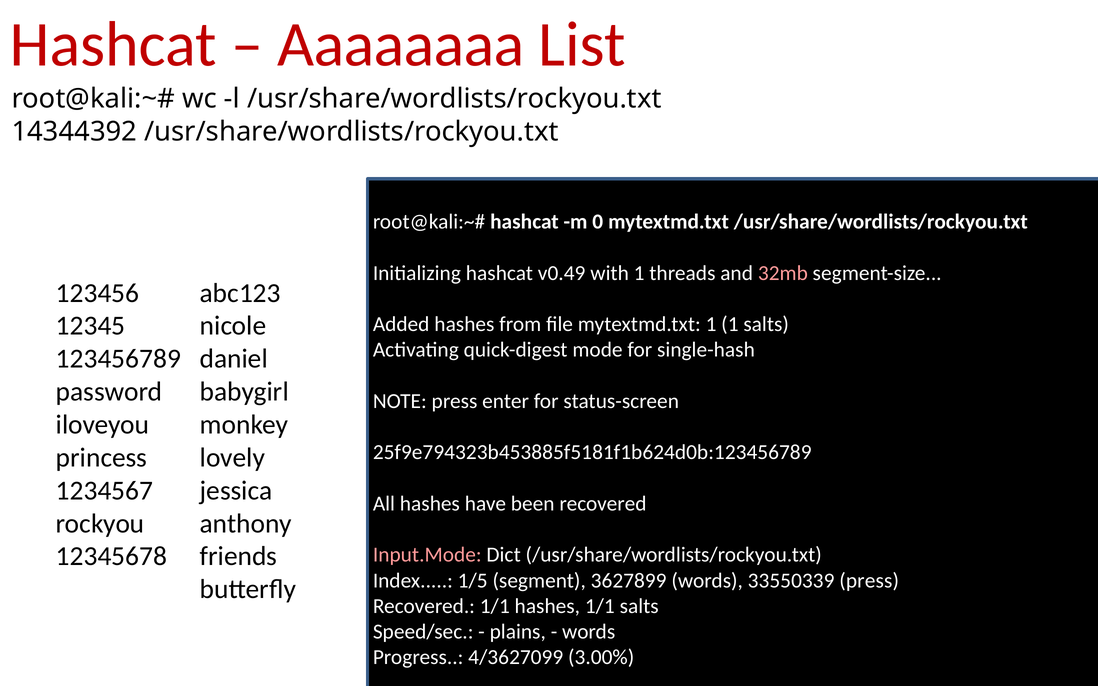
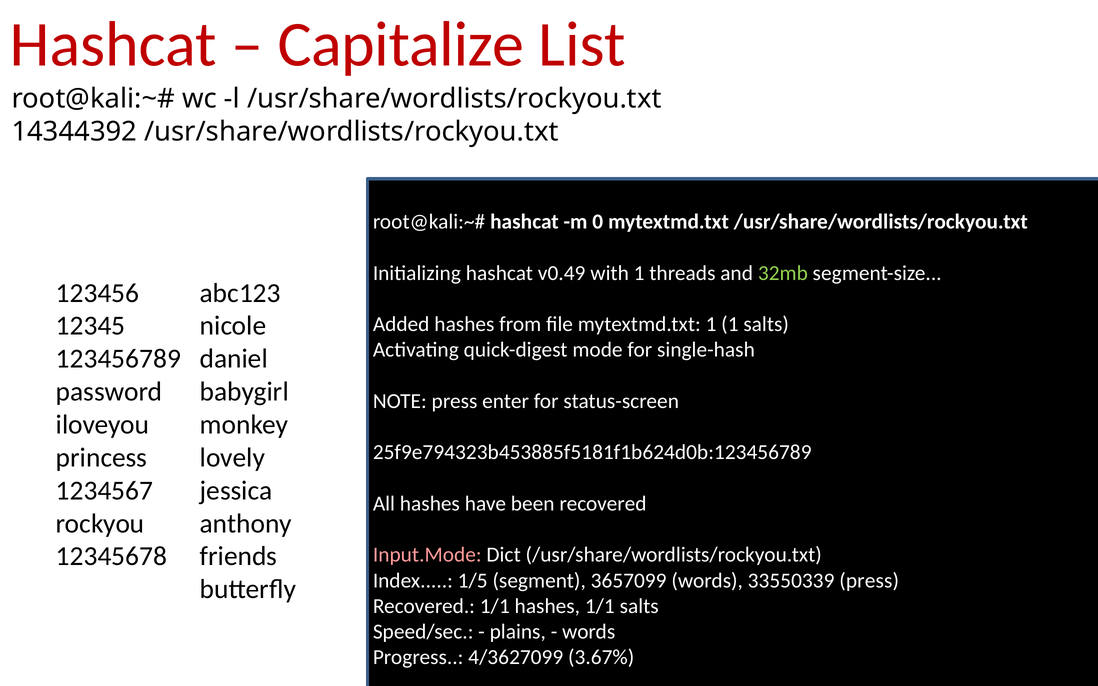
Aaaaaaaa at (401, 45): Aaaaaaaa -> Capitalize
32mb colour: pink -> light green
3627899: 3627899 -> 3657099
3.00%: 3.00% -> 3.67%
